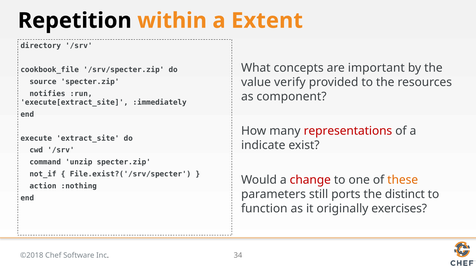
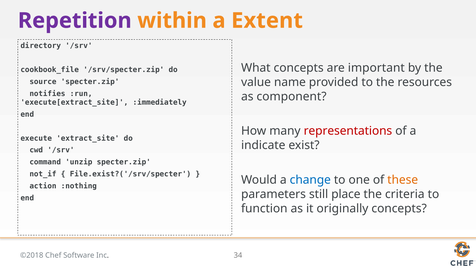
Repetition colour: black -> purple
verify: verify -> name
change colour: red -> blue
ports: ports -> place
distinct: distinct -> criteria
originally exercises: exercises -> concepts
